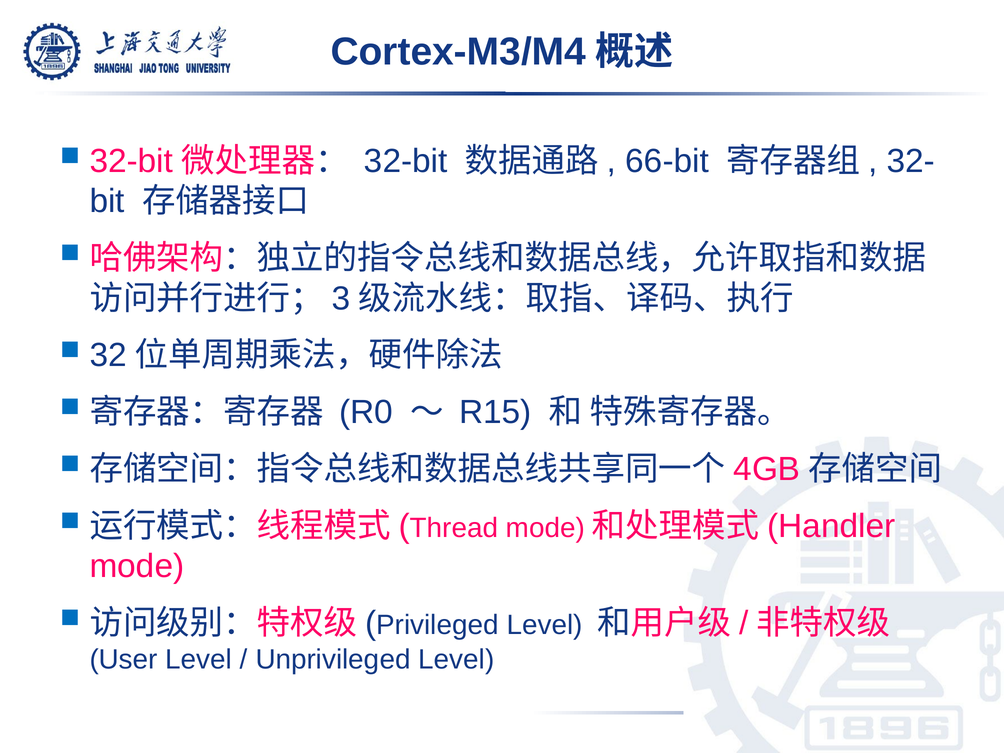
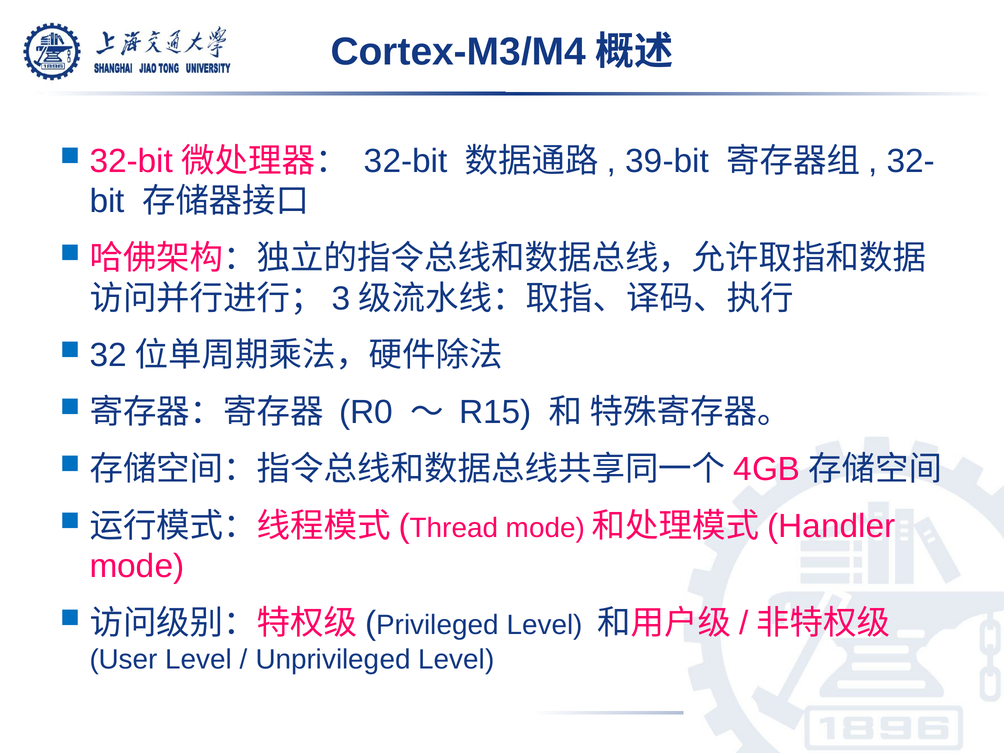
66-bit: 66-bit -> 39-bit
